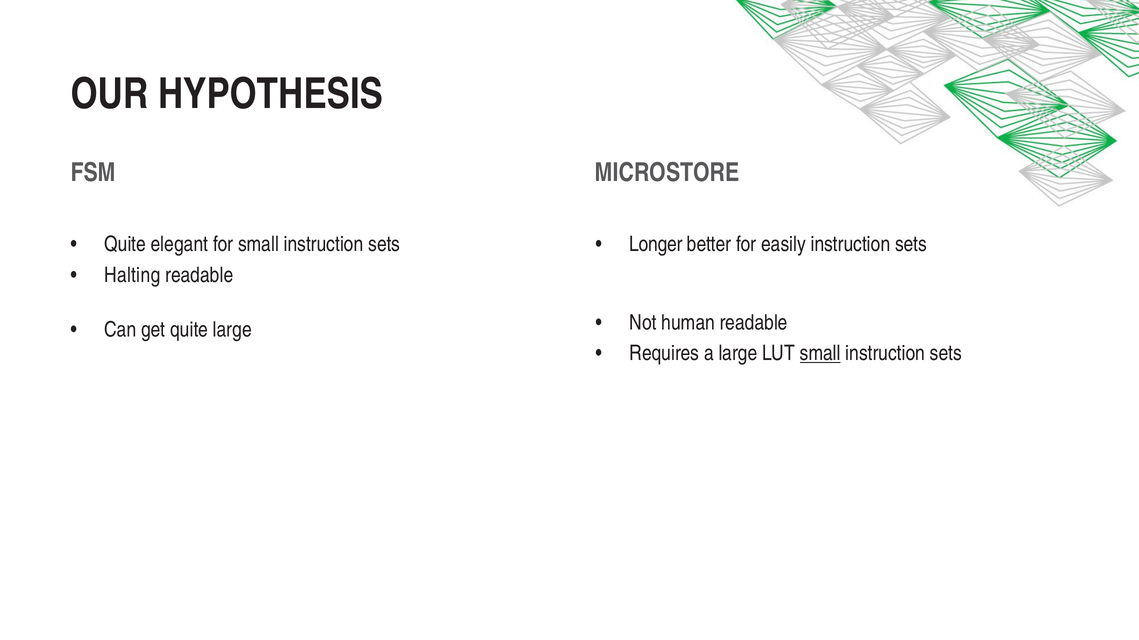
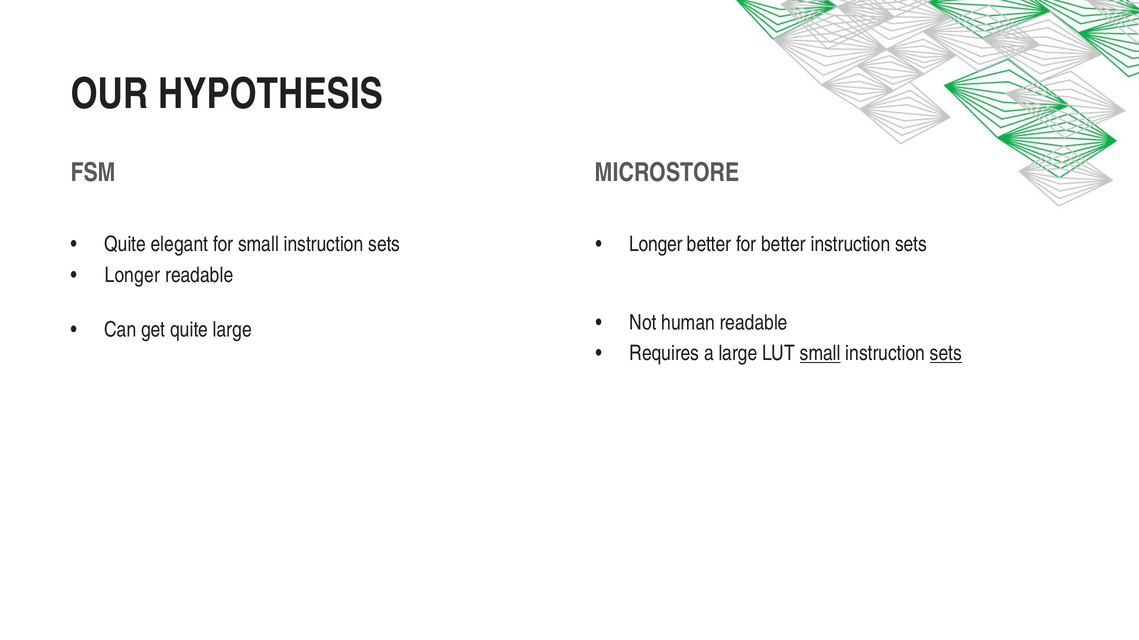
for easily: easily -> better
Halting at (132, 275): Halting -> Longer
sets at (946, 354) underline: none -> present
